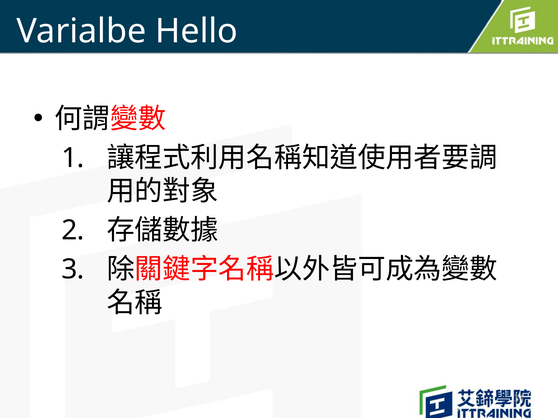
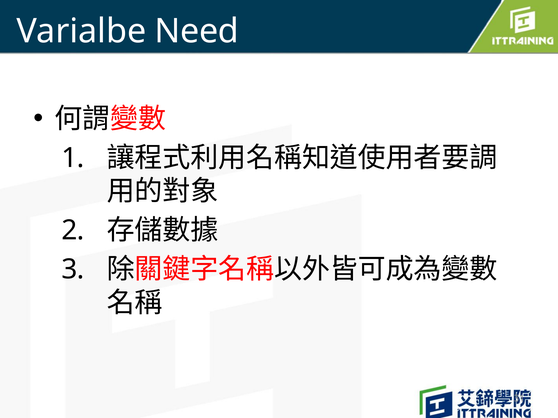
Hello: Hello -> Need
